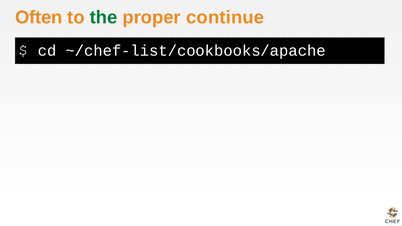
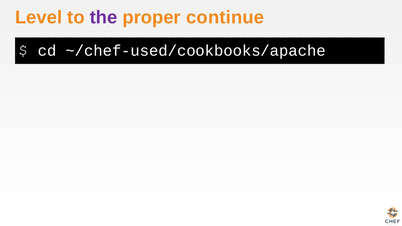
Often: Often -> Level
the colour: green -> purple
~/chef-list/cookbooks/apache: ~/chef-list/cookbooks/apache -> ~/chef-used/cookbooks/apache
